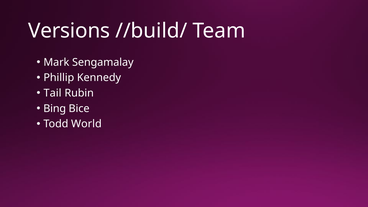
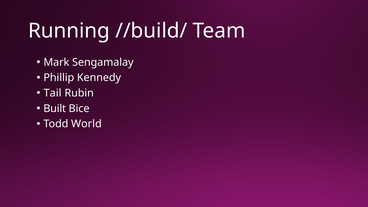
Versions: Versions -> Running
Bing: Bing -> Built
